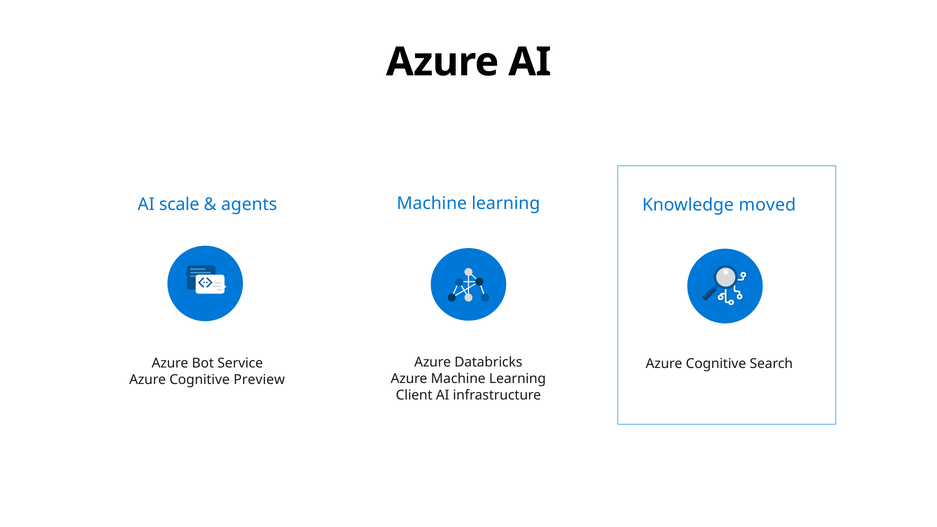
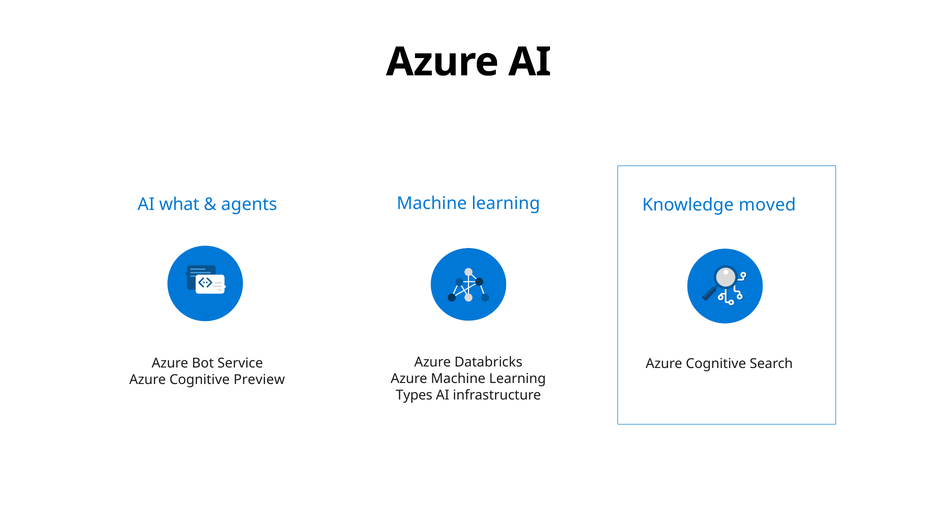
scale: scale -> what
Client: Client -> Types
